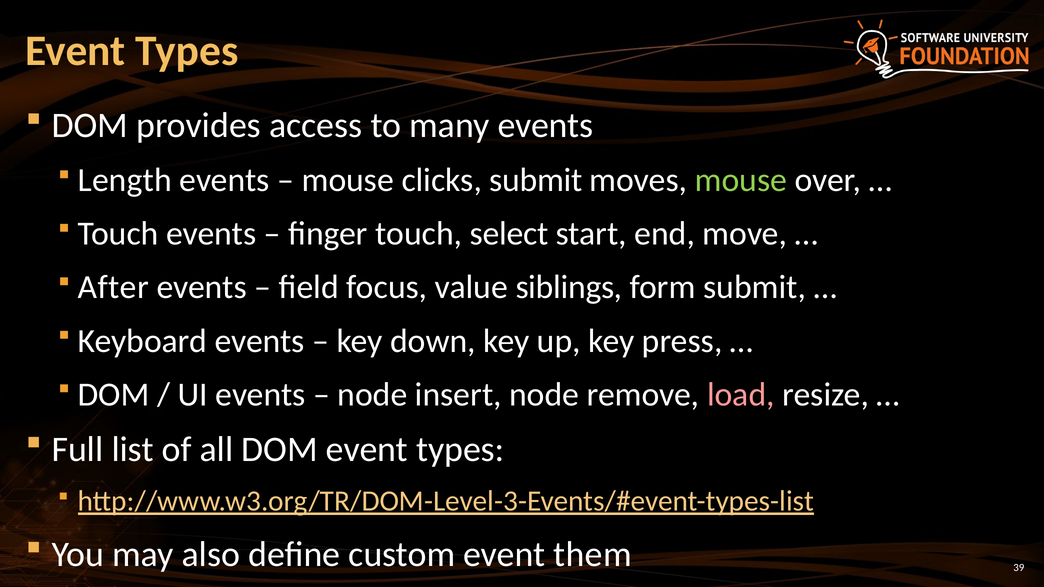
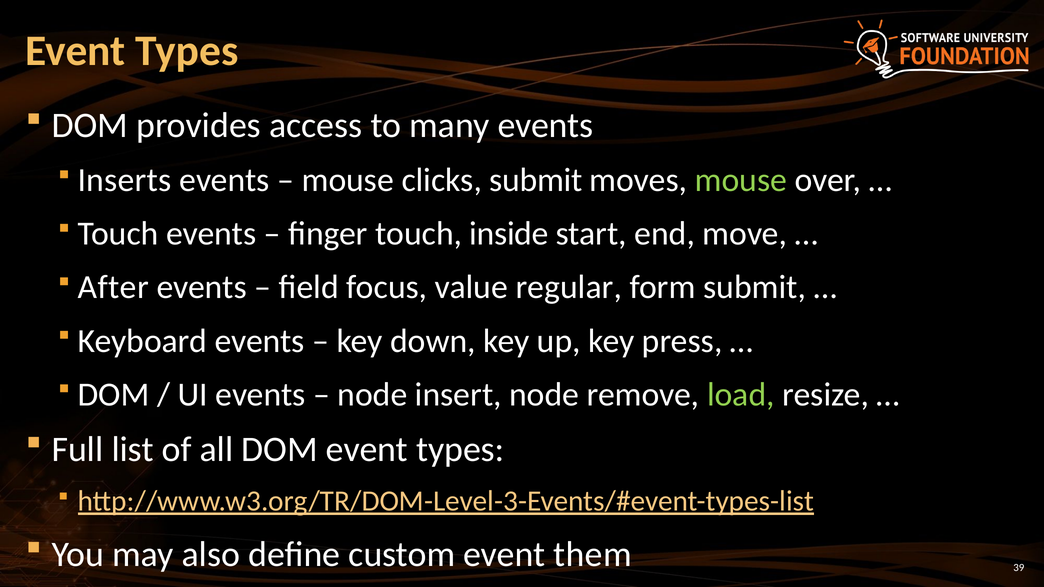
Length: Length -> Inserts
select: select -> inside
siblings: siblings -> regular
load colour: pink -> light green
